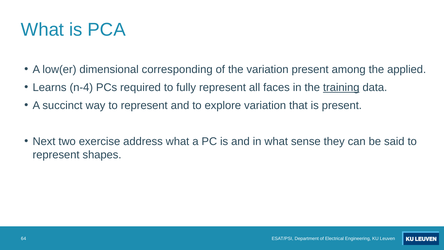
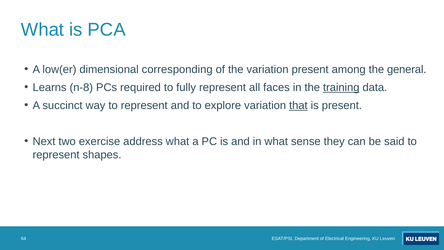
applied: applied -> general
n-4: n-4 -> n-8
that underline: none -> present
